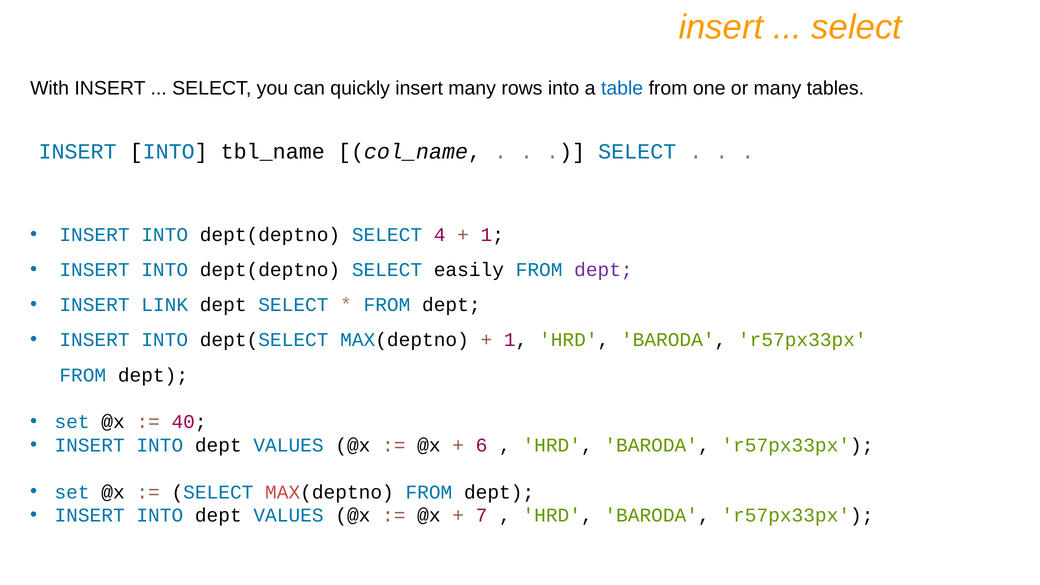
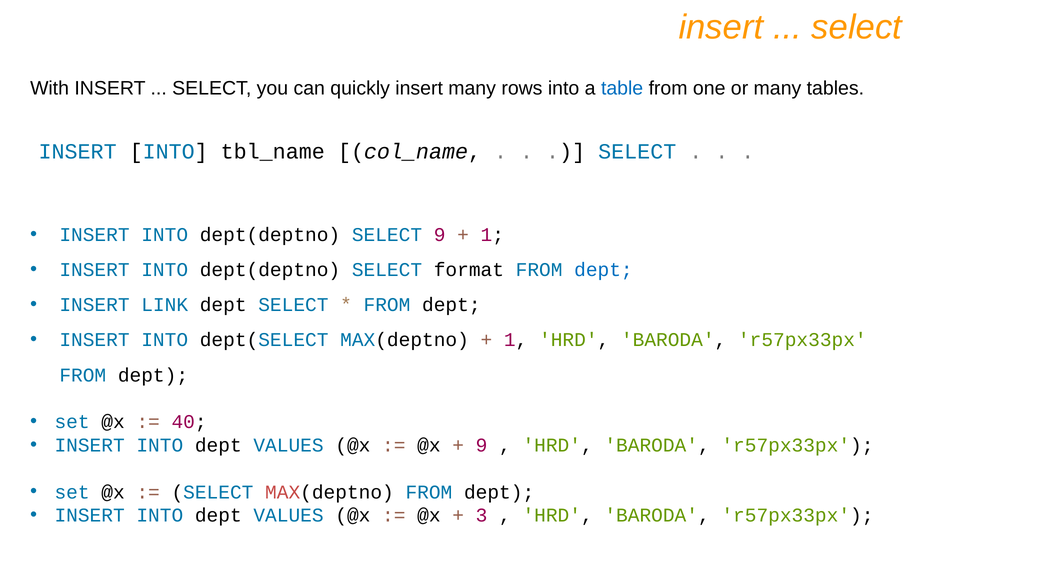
SELECT 4: 4 -> 9
easily: easily -> format
dept at (603, 270) colour: purple -> blue
6 at (482, 445): 6 -> 9
7: 7 -> 3
